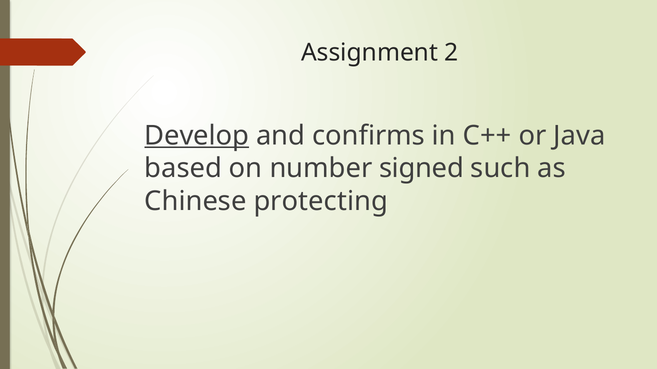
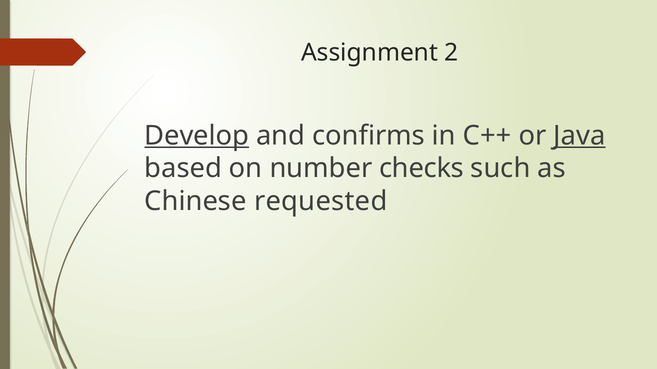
Java underline: none -> present
signed: signed -> checks
protecting: protecting -> requested
